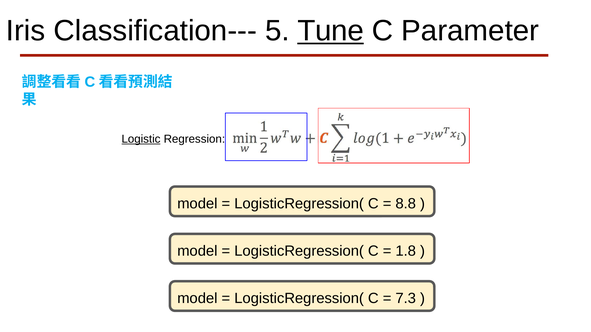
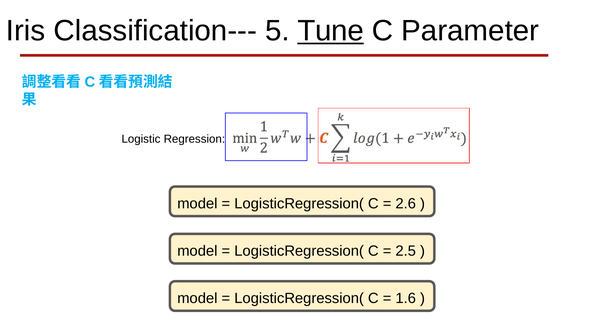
Logistic underline: present -> none
8.8: 8.8 -> 2.6
1.8: 1.8 -> 2.5
7.3: 7.3 -> 1.6
